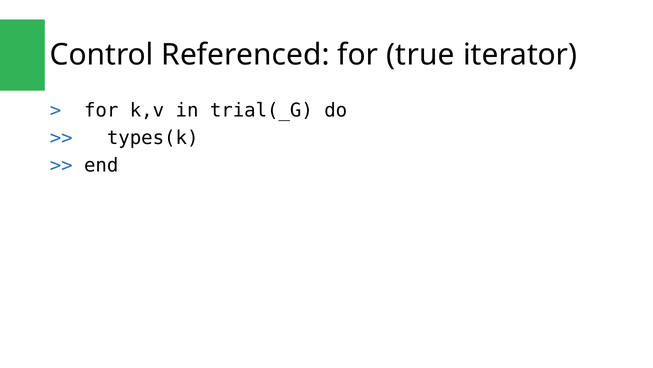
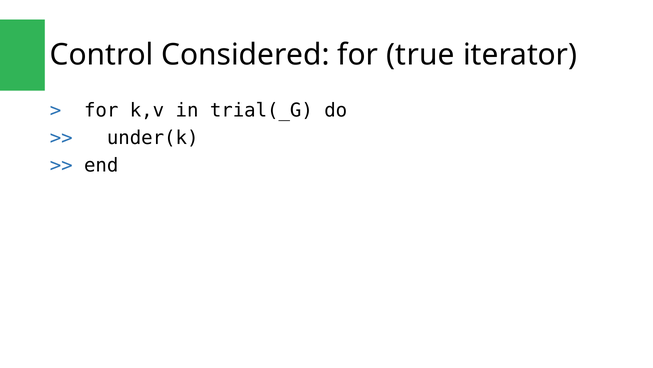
Referenced: Referenced -> Considered
types(k: types(k -> under(k
